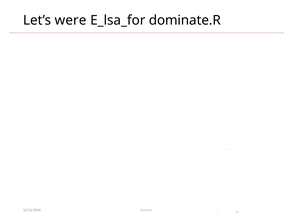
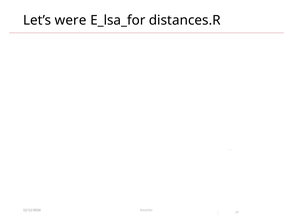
dominate.R: dominate.R -> distances.R
